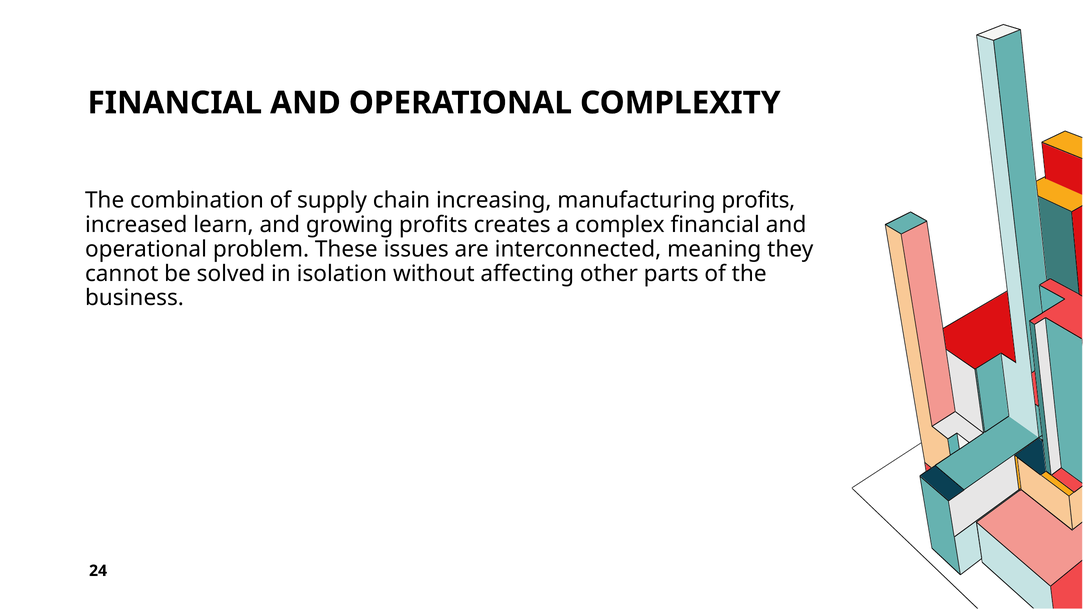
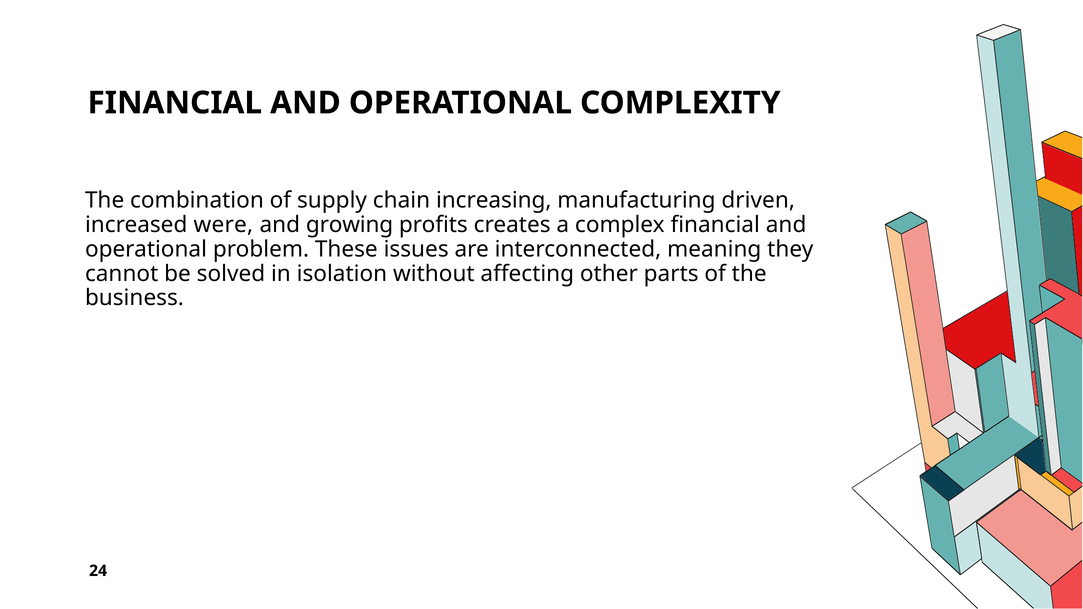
manufacturing profits: profits -> driven
learn: learn -> were
